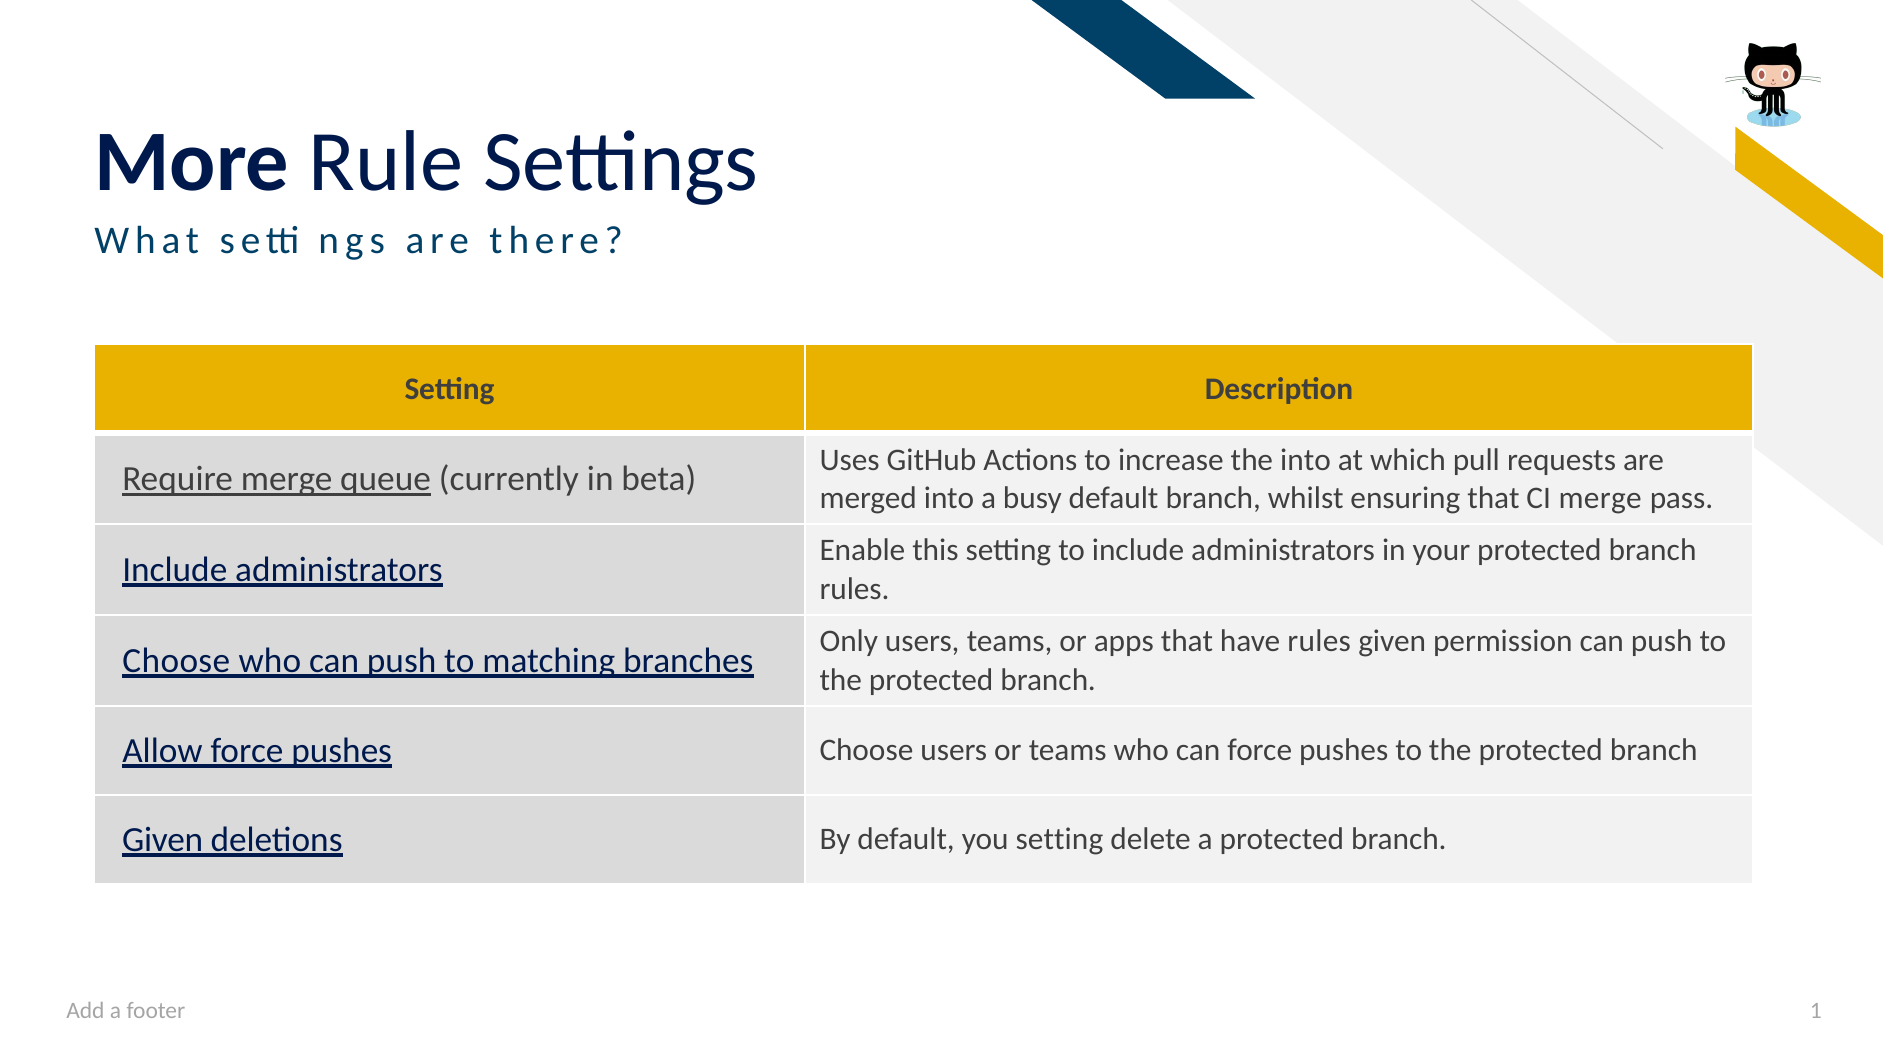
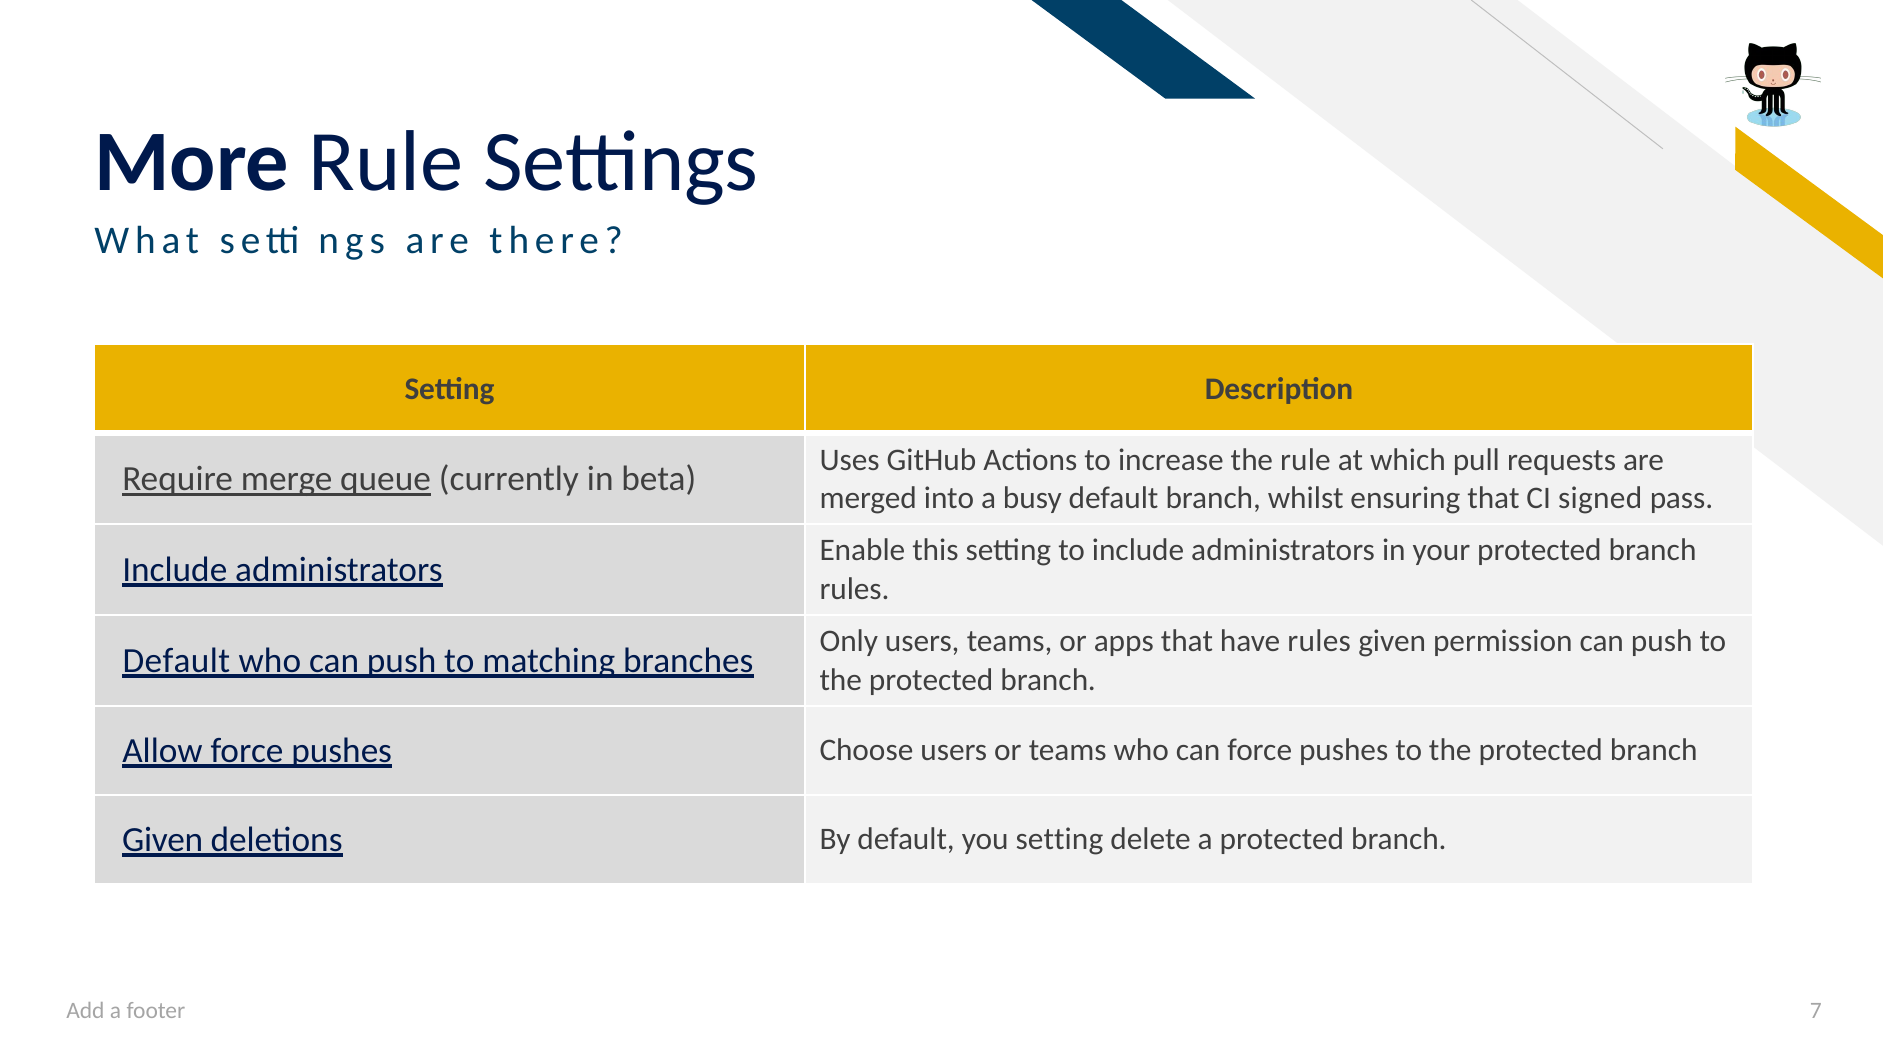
the into: into -> rule
CI merge: merge -> signed
Choose at (176, 661): Choose -> Default
1: 1 -> 7
